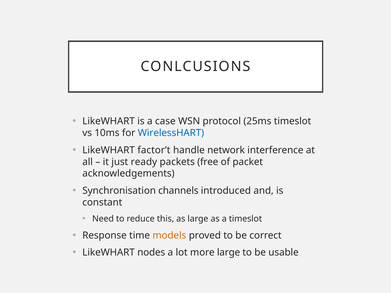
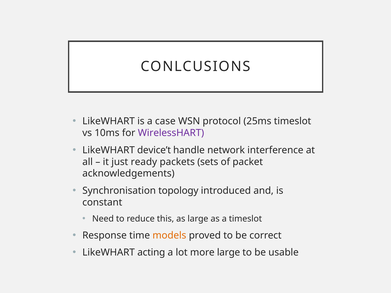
WirelessHART colour: blue -> purple
factor’t: factor’t -> device’t
free: free -> sets
channels: channels -> topology
nodes: nodes -> acting
